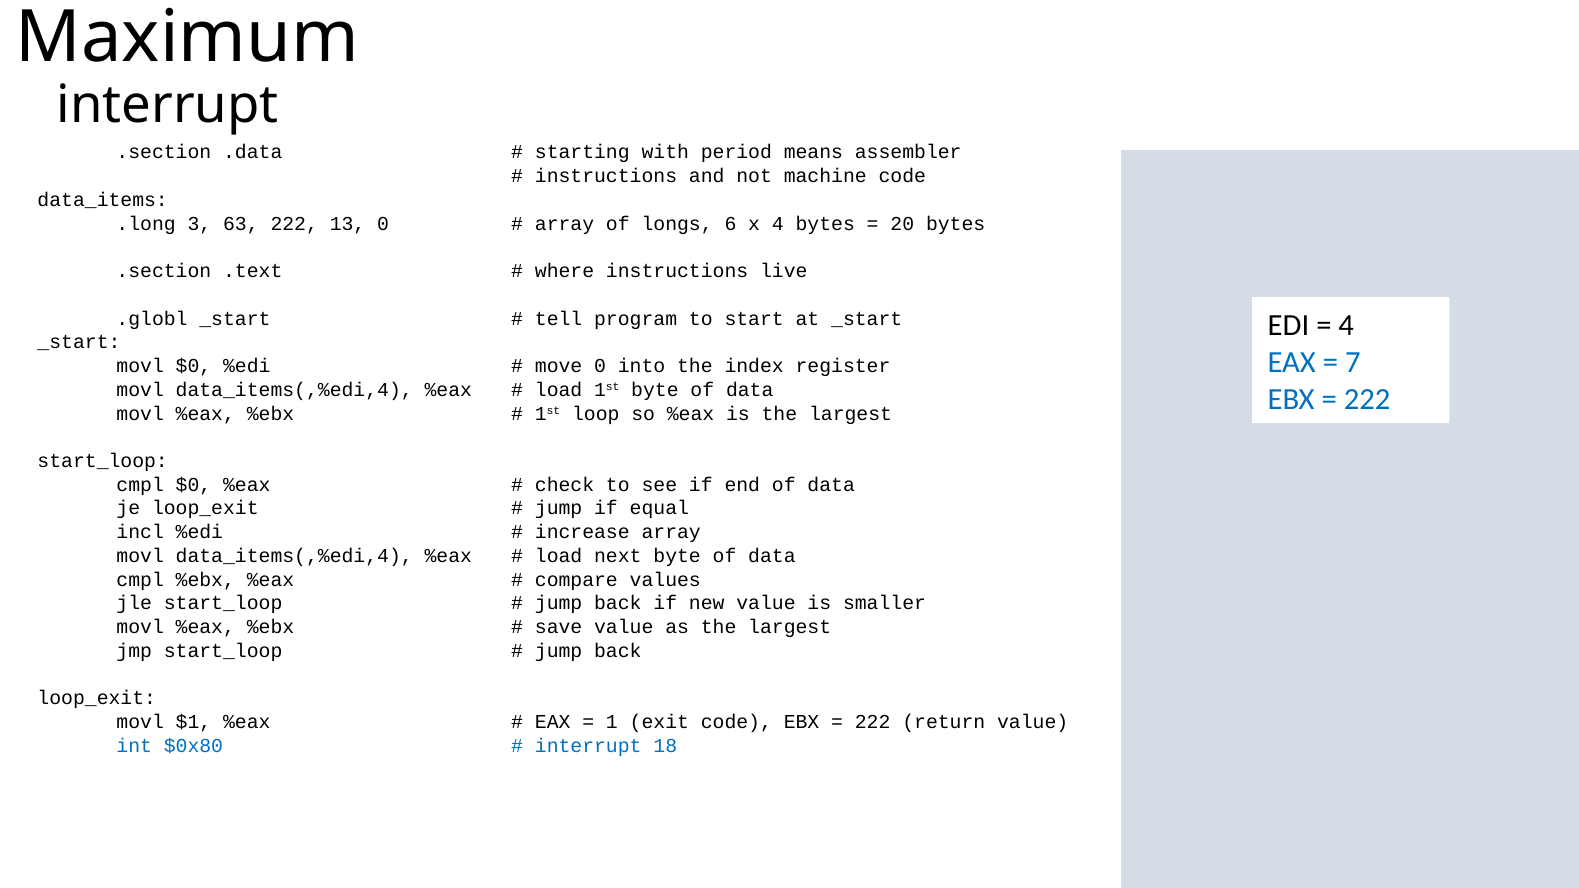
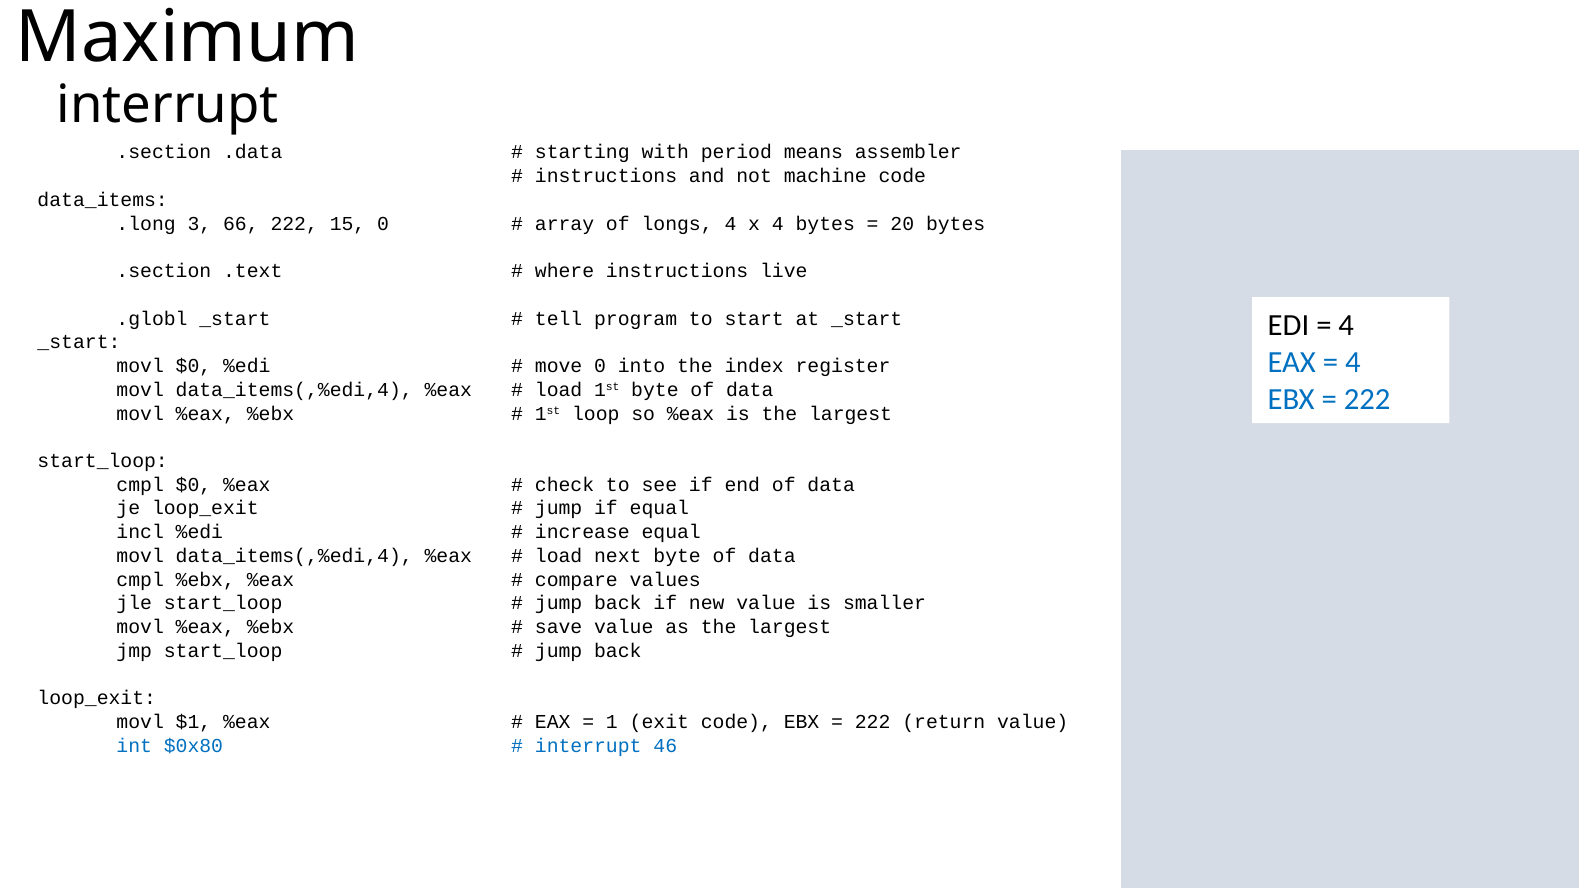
63: 63 -> 66
13: 13 -> 15
longs 6: 6 -> 4
7 at (1353, 362): 7 -> 4
increase array: array -> equal
18: 18 -> 46
